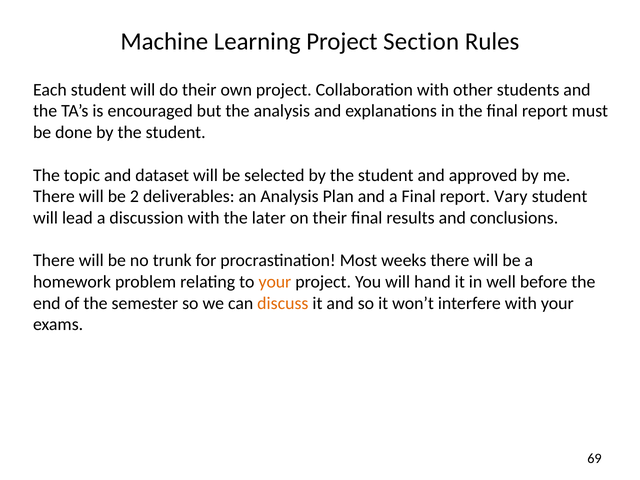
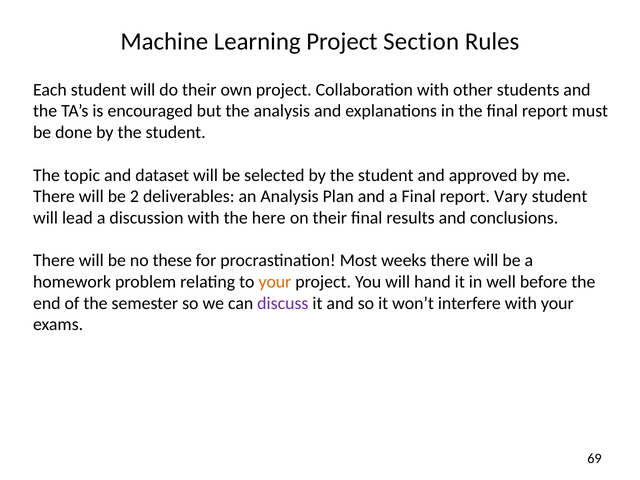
later: later -> here
trunk: trunk -> these
discuss colour: orange -> purple
